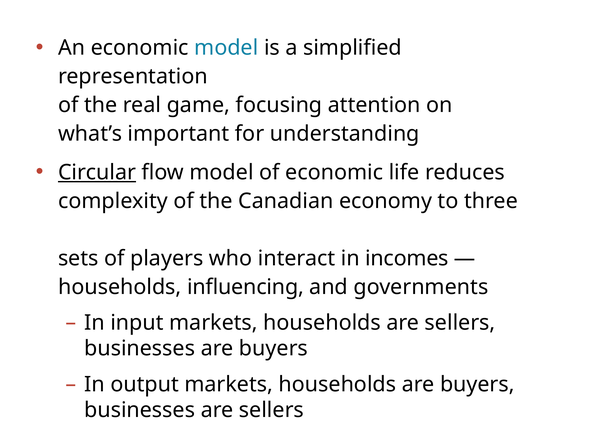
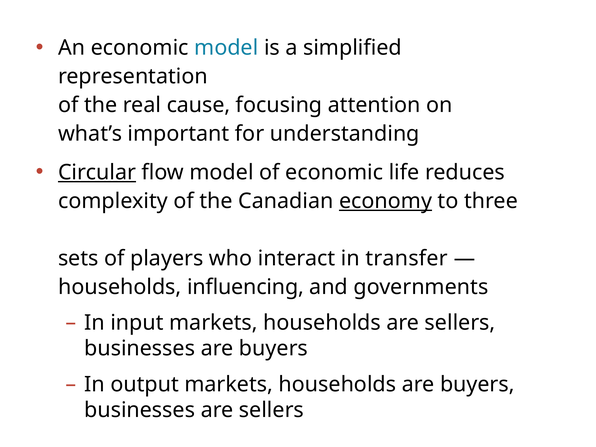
game: game -> cause
economy underline: none -> present
incomes: incomes -> transfer
